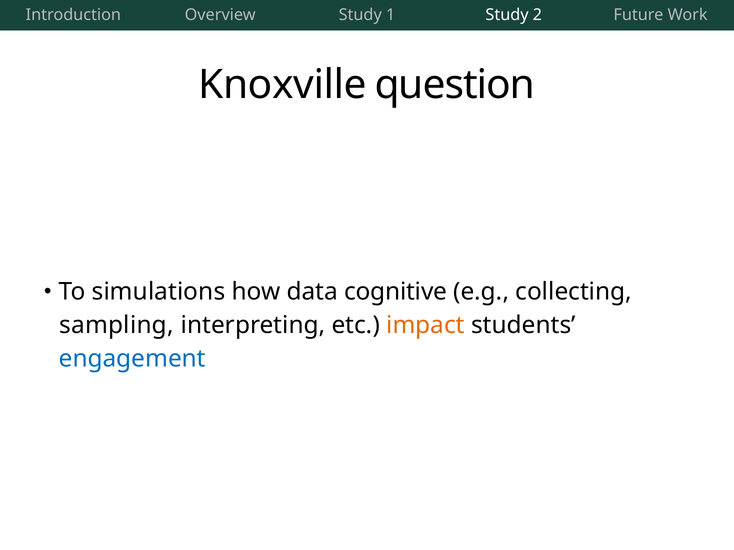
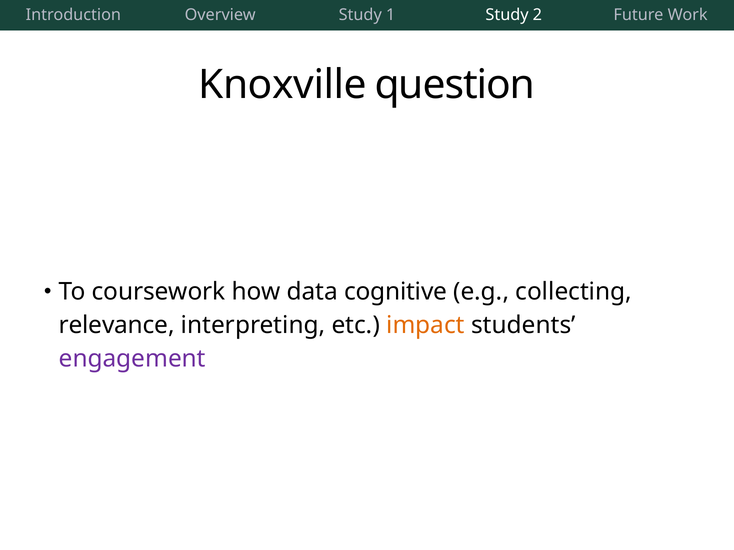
simulations: simulations -> coursework
sampling: sampling -> relevance
engagement colour: blue -> purple
